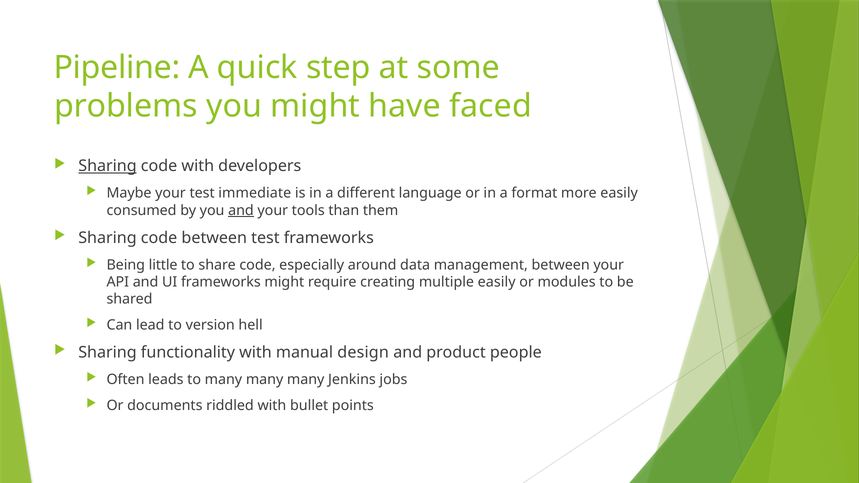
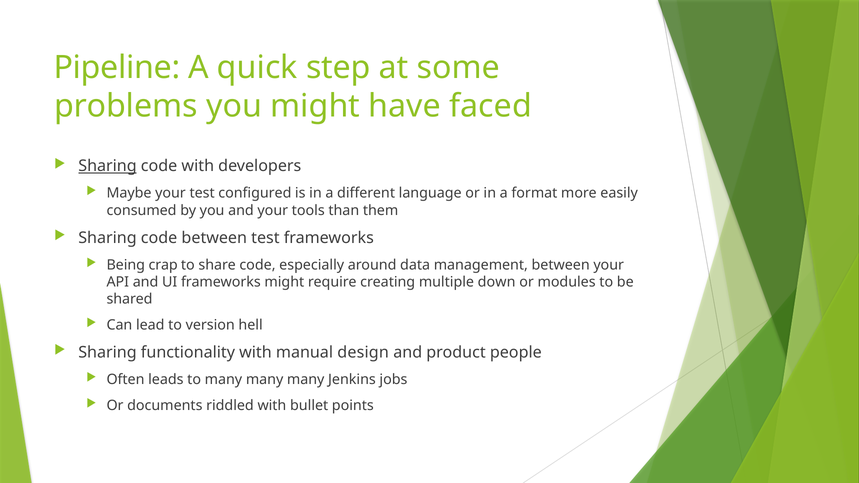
immediate: immediate -> configured
and at (241, 210) underline: present -> none
little: little -> crap
multiple easily: easily -> down
